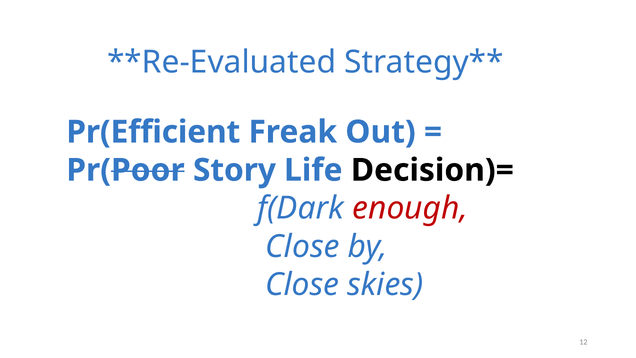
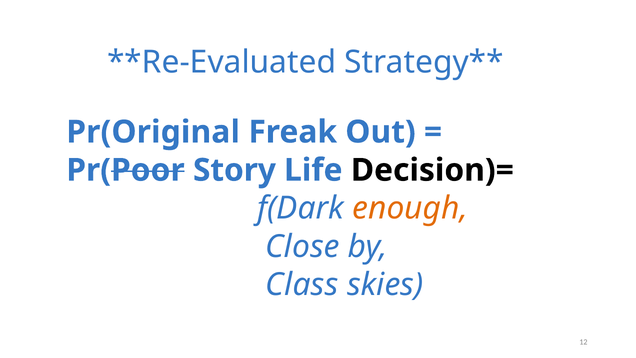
Pr(Efficient: Pr(Efficient -> Pr(Original
enough colour: red -> orange
Close at (302, 285): Close -> Class
